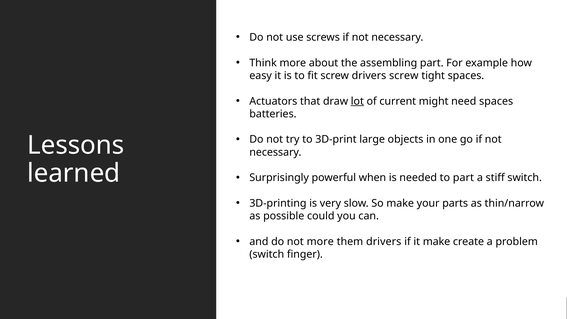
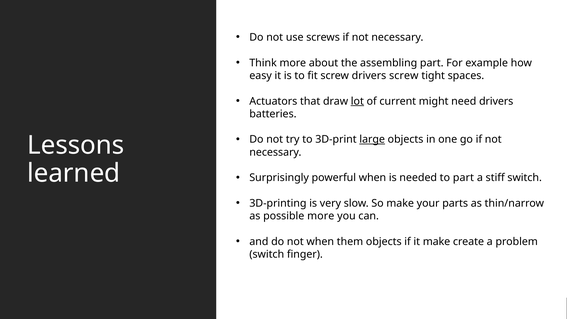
need spaces: spaces -> drivers
large underline: none -> present
possible could: could -> more
not more: more -> when
them drivers: drivers -> objects
